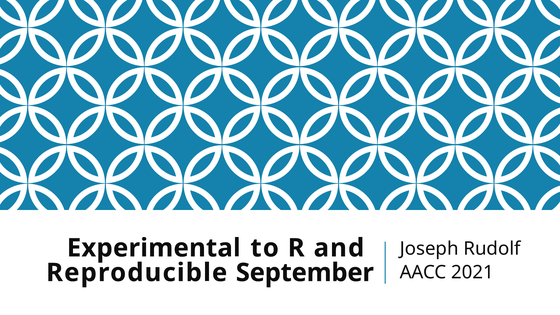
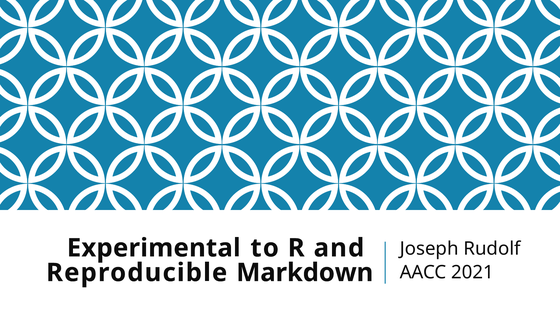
September: September -> Markdown
